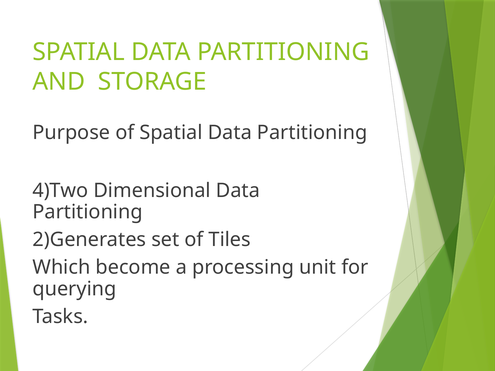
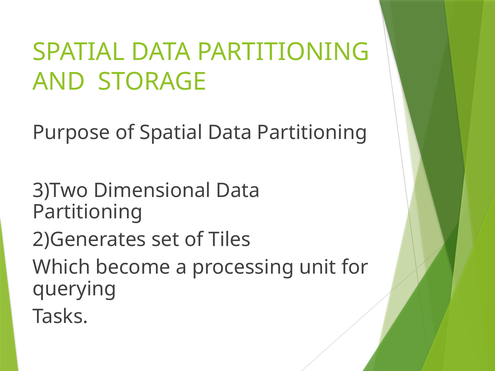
4)Two: 4)Two -> 3)Two
